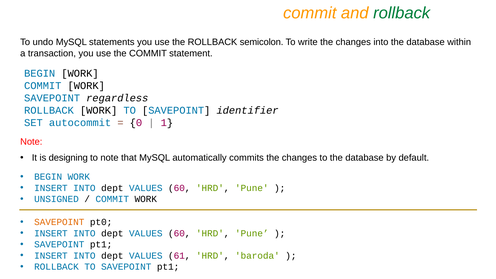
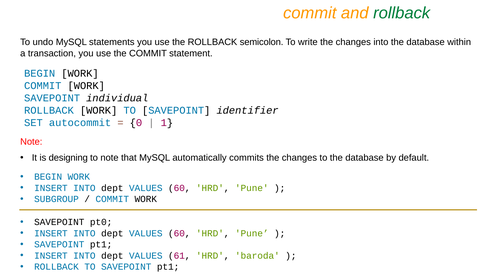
regardless: regardless -> individual
UNSIGNED: UNSIGNED -> SUBGROUP
SAVEPOINT at (59, 222) colour: orange -> black
